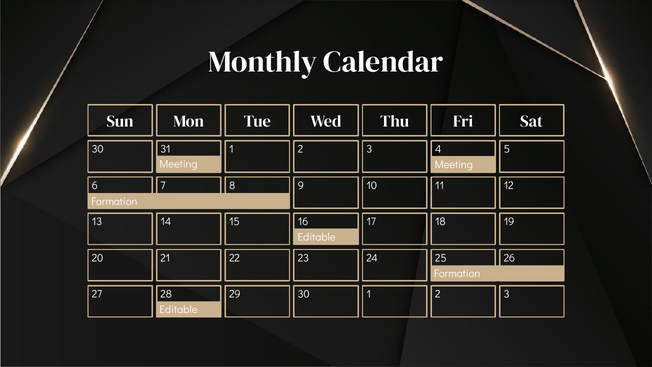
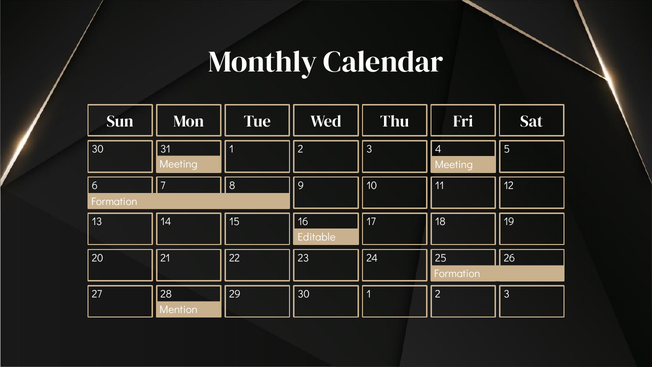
Editable at (178, 310): Editable -> Mention
